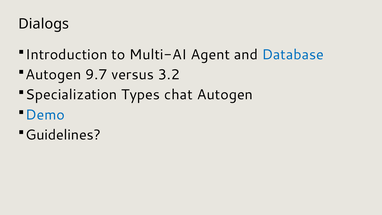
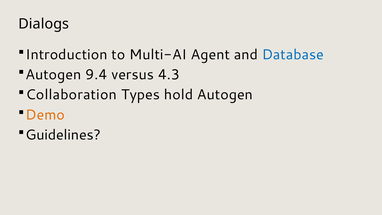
9.7: 9.7 -> 9.4
3.2: 3.2 -> 4.3
Specialization: Specialization -> Collaboration
chat: chat -> hold
Demo colour: blue -> orange
